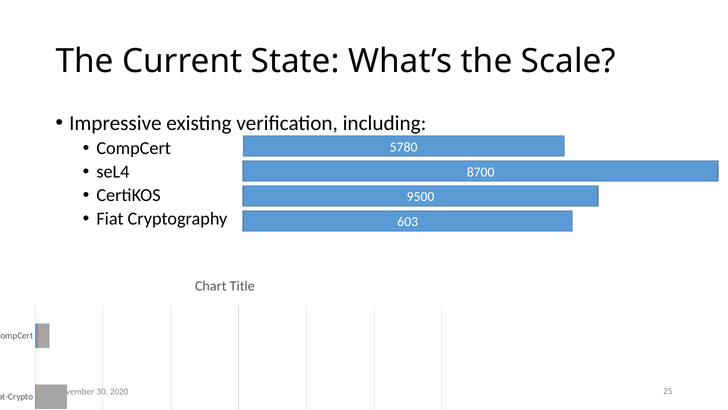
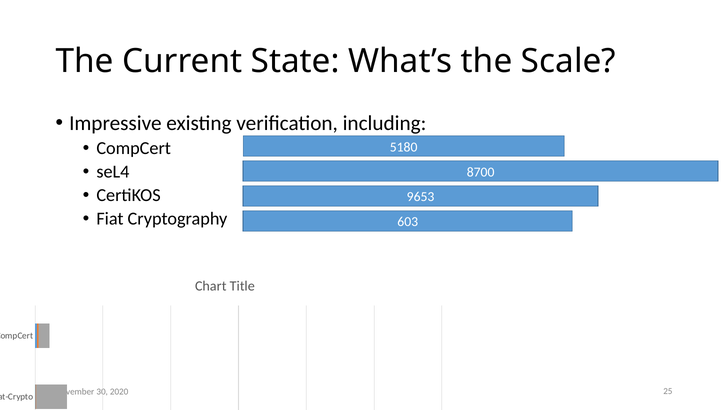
5780: 5780 -> 5180
9500: 9500 -> 9653
